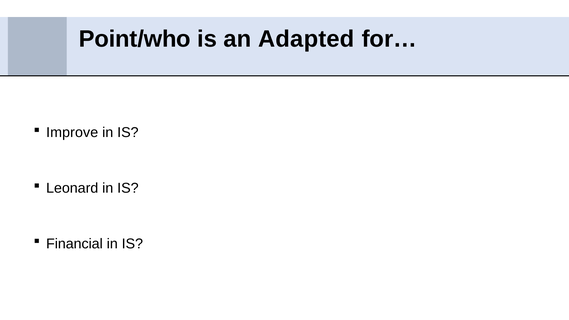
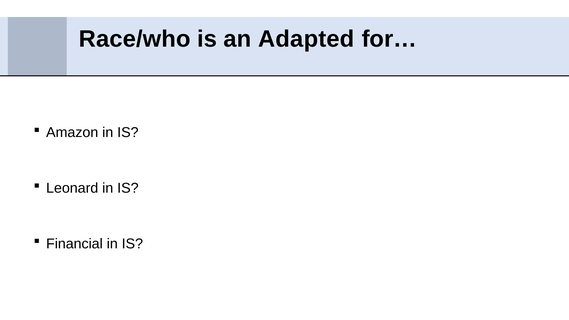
Point/who: Point/who -> Race/who
Improve: Improve -> Amazon
